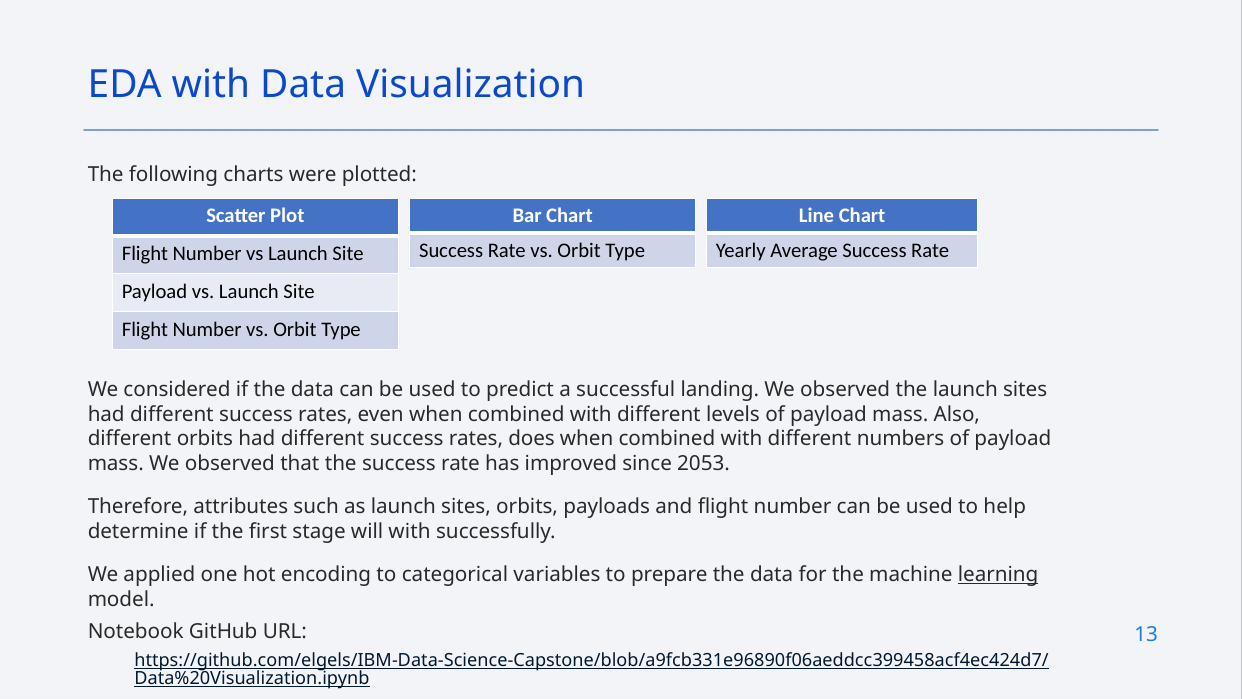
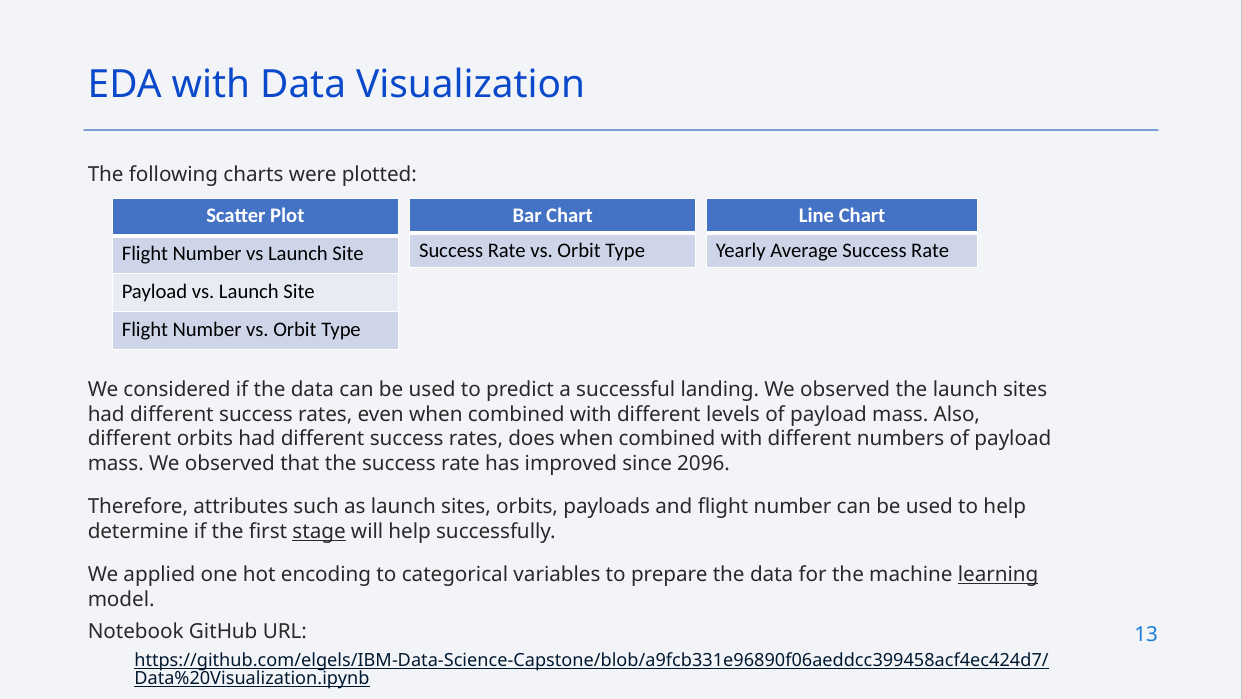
2053: 2053 -> 2096
stage underline: none -> present
will with: with -> help
